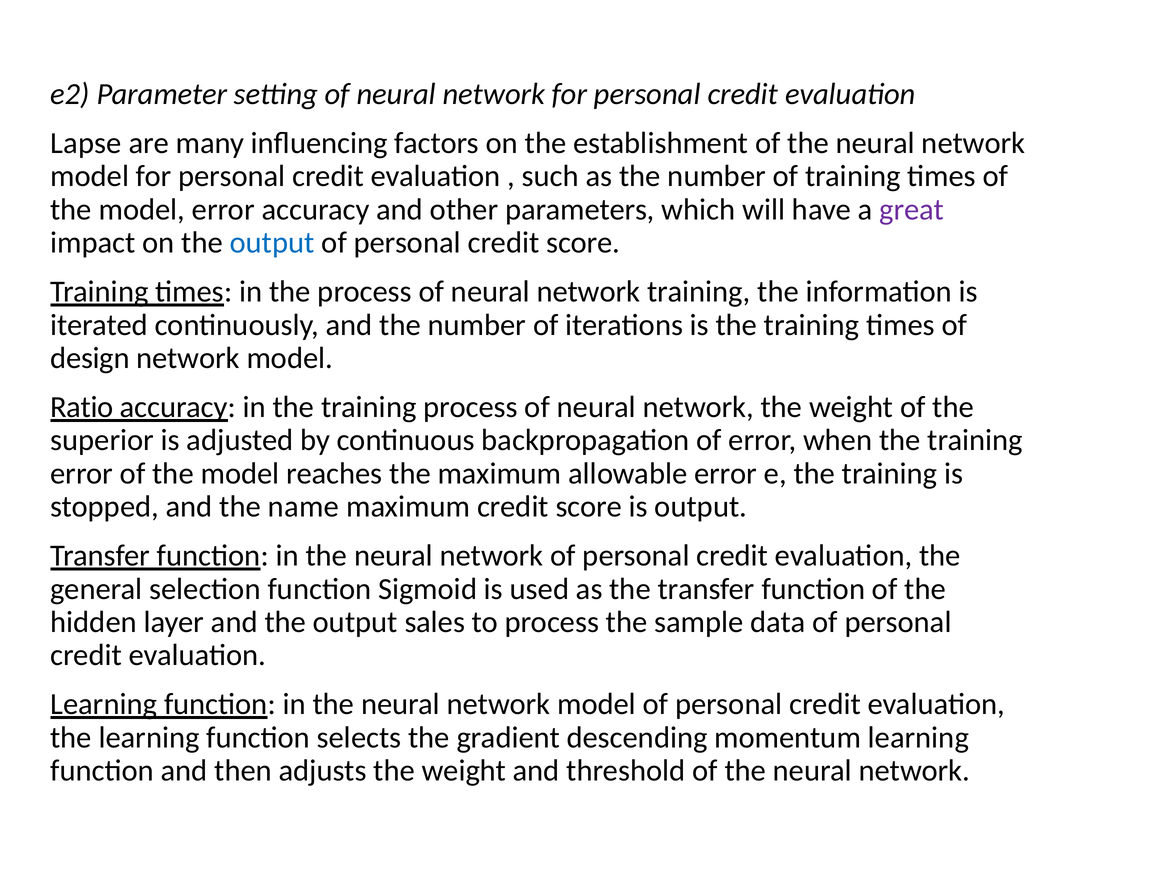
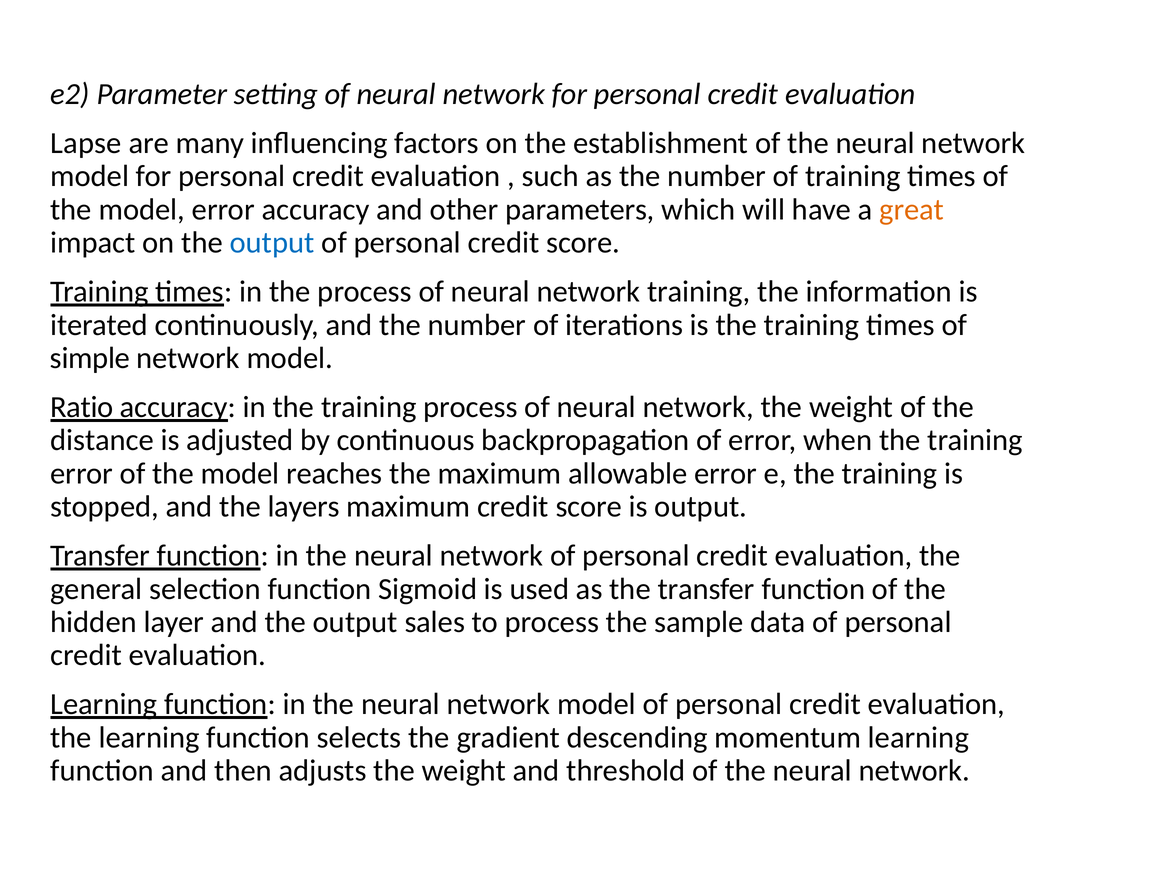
great colour: purple -> orange
design: design -> simple
superior: superior -> distance
name: name -> layers
